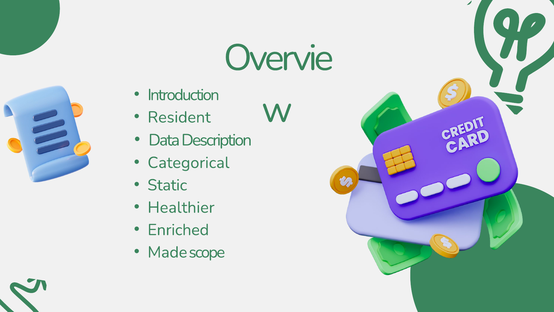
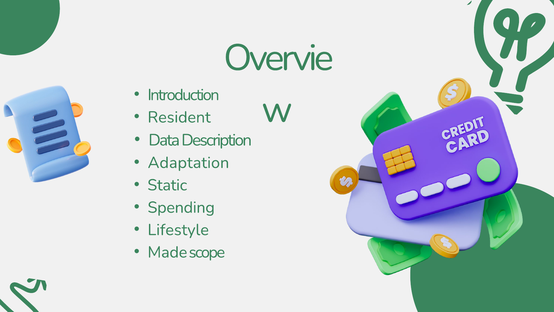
Categorical: Categorical -> Adaptation
Healthier: Healthier -> Spending
Enriched: Enriched -> Lifestyle
